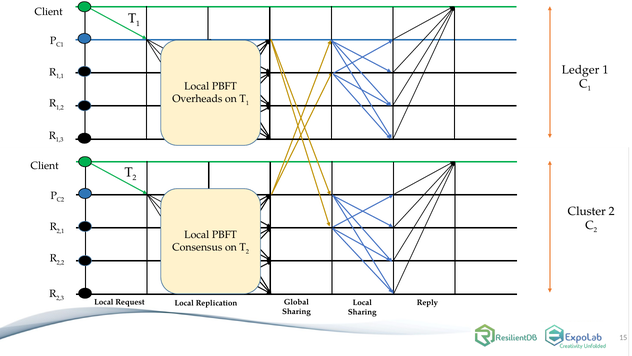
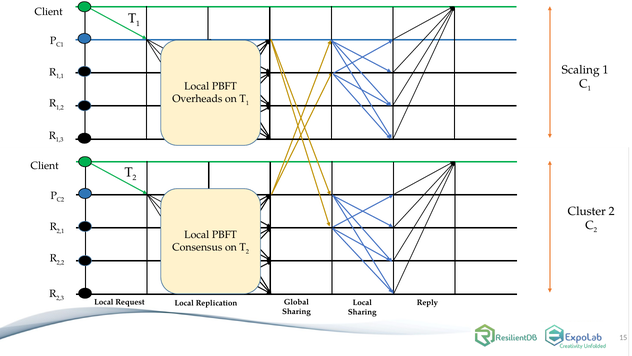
Ledger: Ledger -> Scaling
